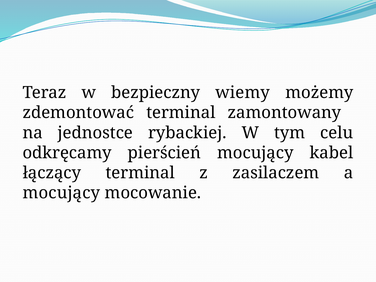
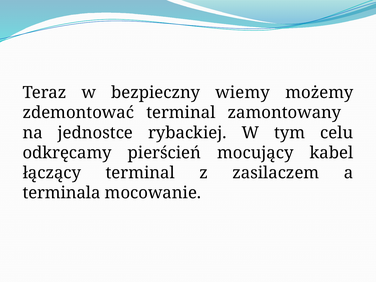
mocujący at (61, 193): mocujący -> terminala
